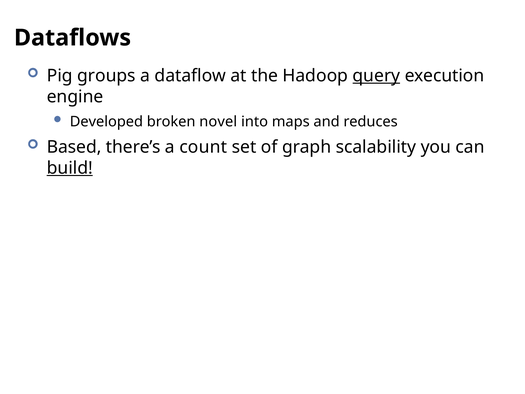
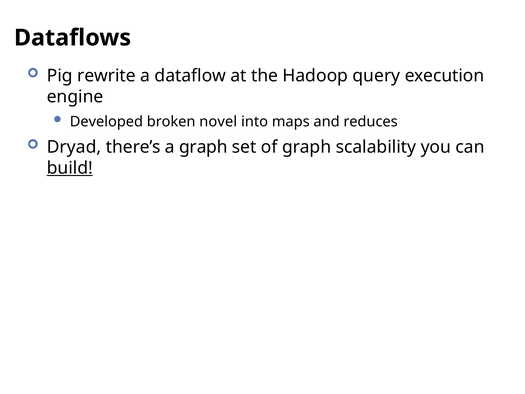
groups: groups -> rewrite
query underline: present -> none
Based: Based -> Dryad
a count: count -> graph
